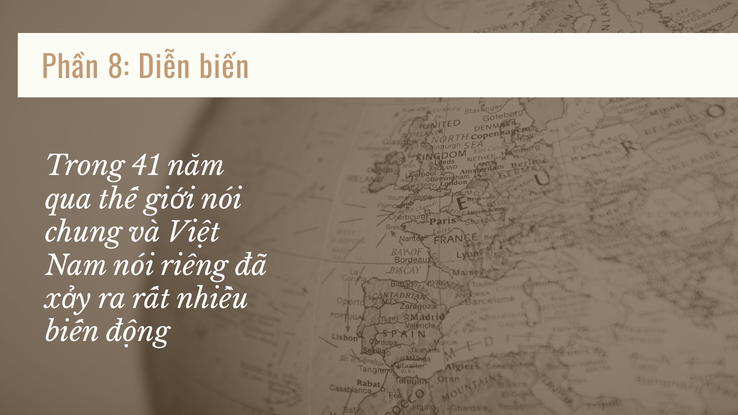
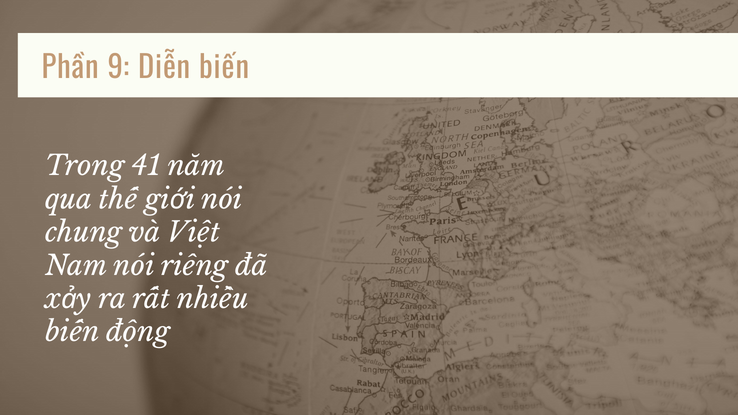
8: 8 -> 9
